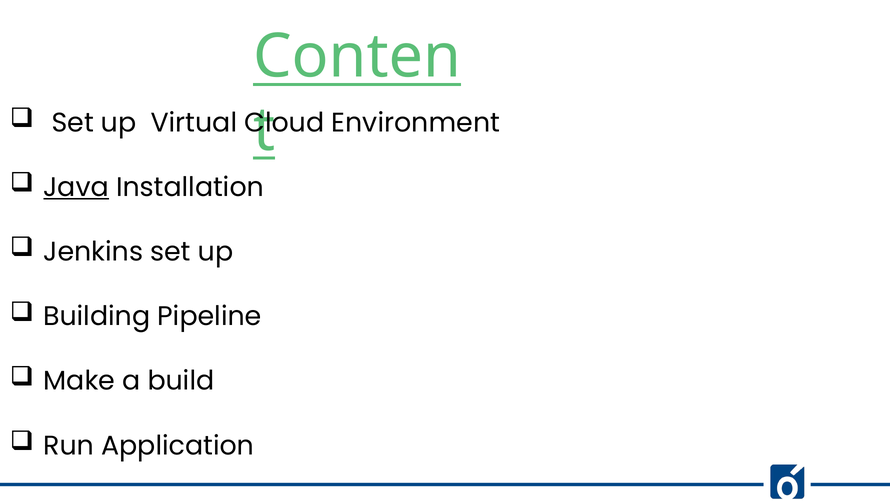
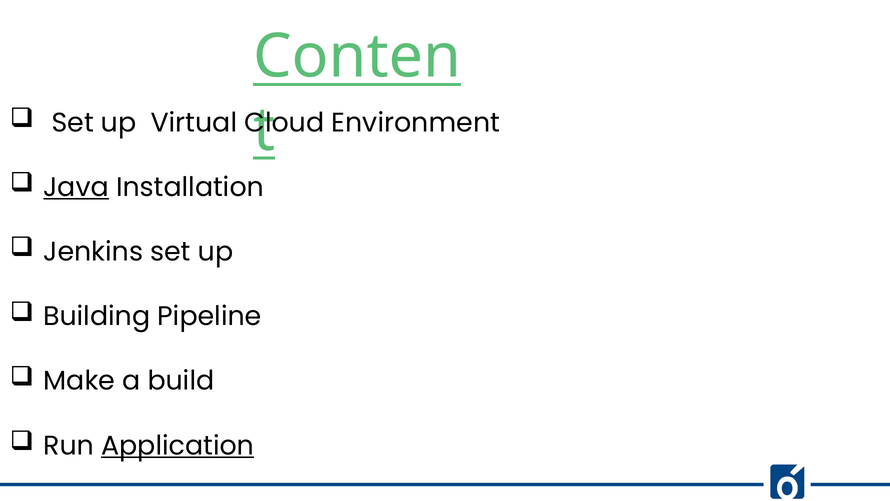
Application underline: none -> present
